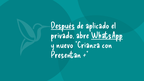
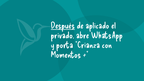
WhatsApp underline: present -> none
nuevo: nuevo -> porta
Presentan: Presentan -> Momentos
